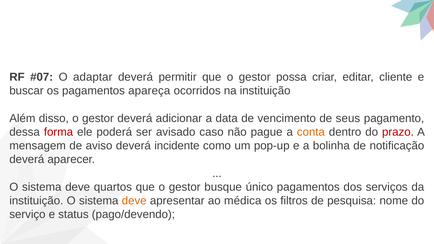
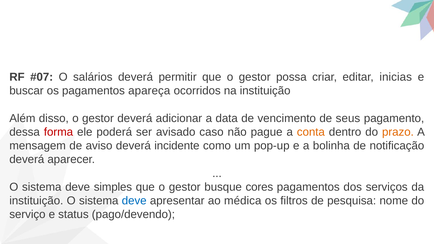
adaptar: adaptar -> salários
cliente: cliente -> inicias
prazo colour: red -> orange
quartos: quartos -> simples
único: único -> cores
deve at (134, 201) colour: orange -> blue
